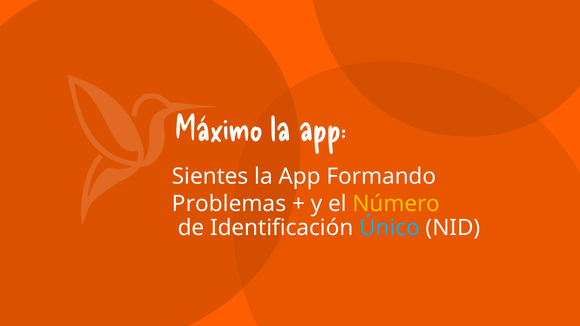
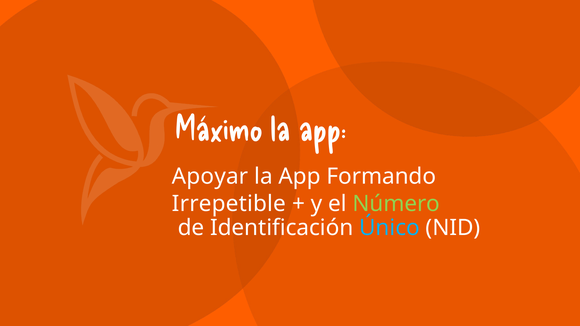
Sientes: Sientes -> Apoyar
Problemas: Problemas -> Irrepetible
Número colour: yellow -> light green
